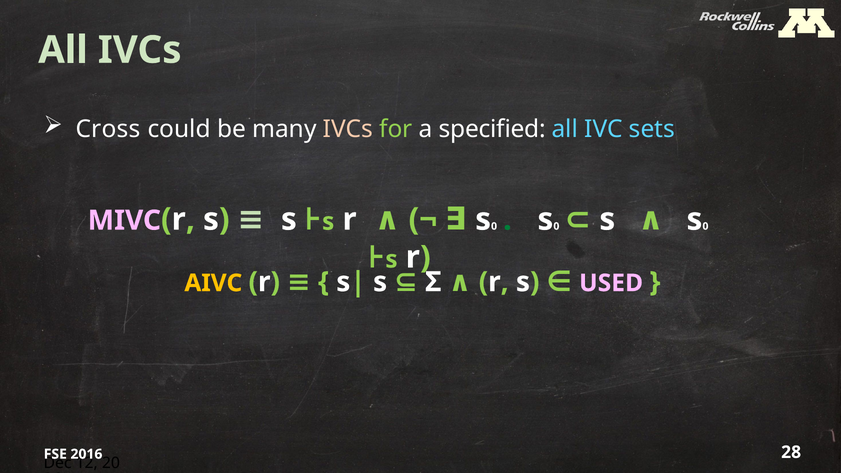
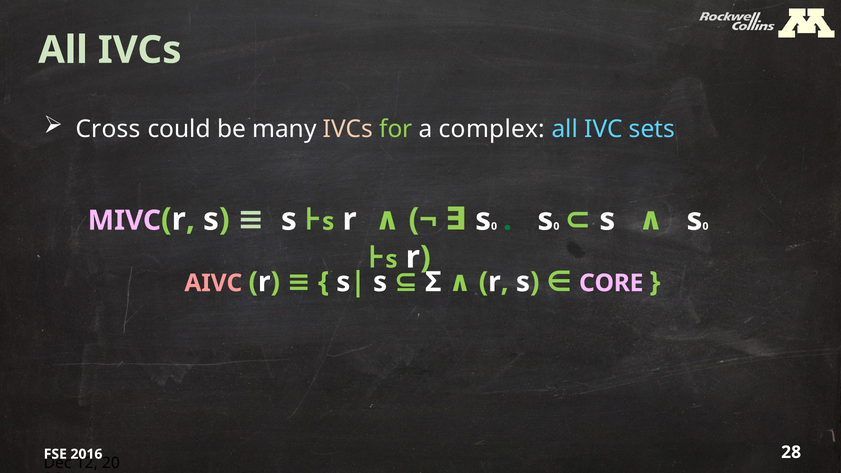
specified: specified -> complex
USED: USED -> CORE
AIVC colour: yellow -> pink
